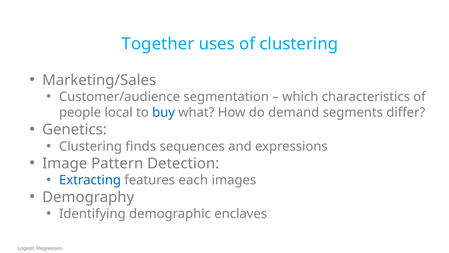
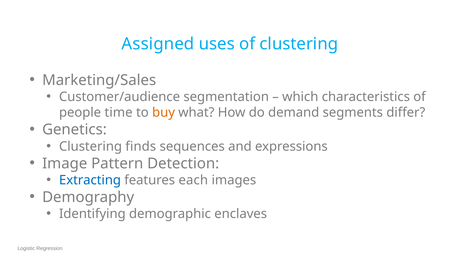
Together: Together -> Assigned
local: local -> time
buy colour: blue -> orange
